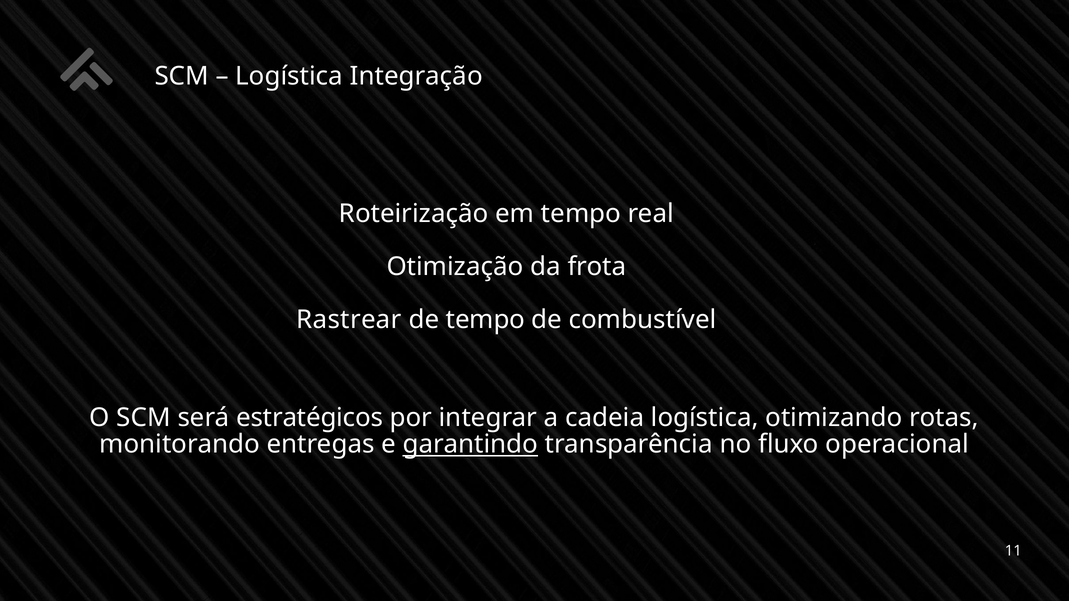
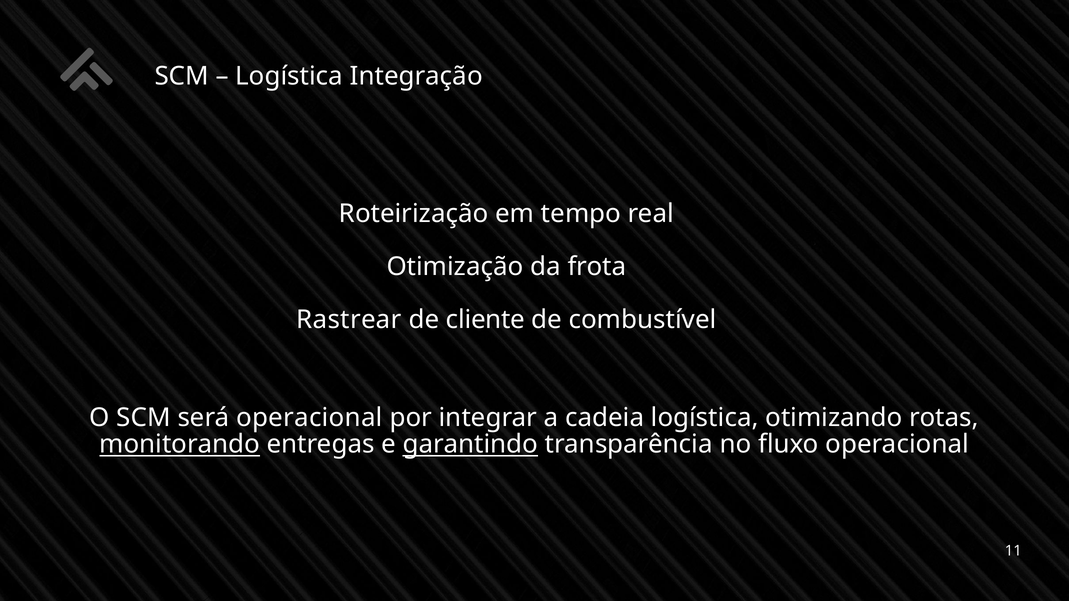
de tempo: tempo -> cliente
será estratégicos: estratégicos -> operacional
monitorando underline: none -> present
